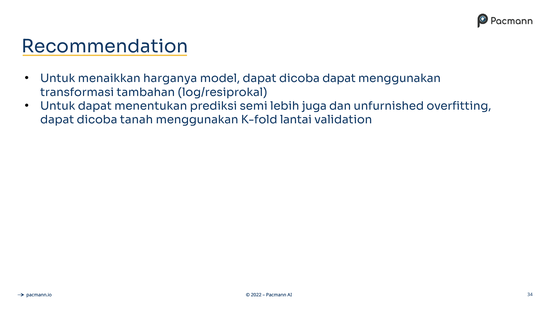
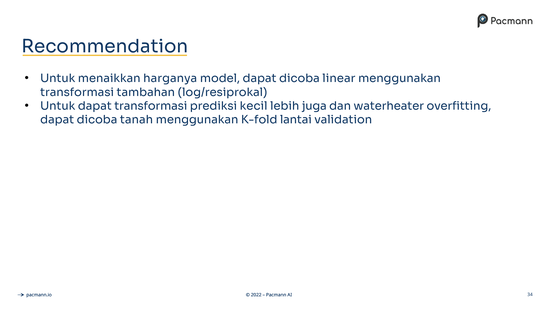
dicoba dapat: dapat -> linear
dapat menentukan: menentukan -> transformasi
semi: semi -> kecil
unfurnished: unfurnished -> waterheater
